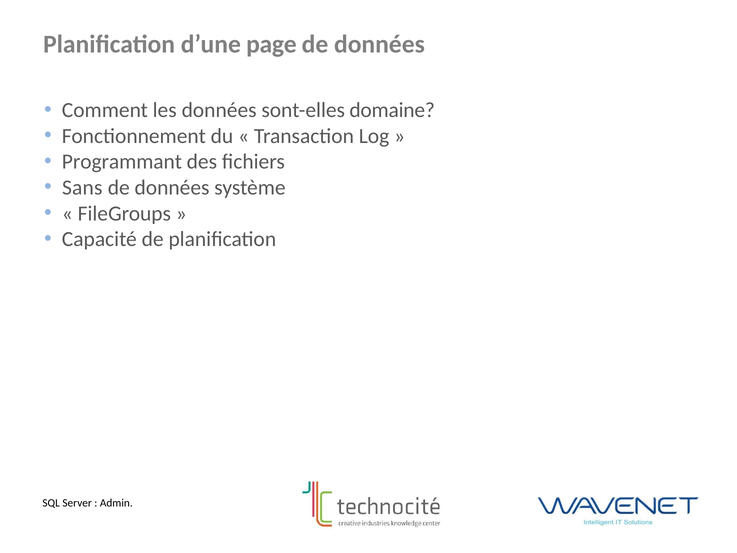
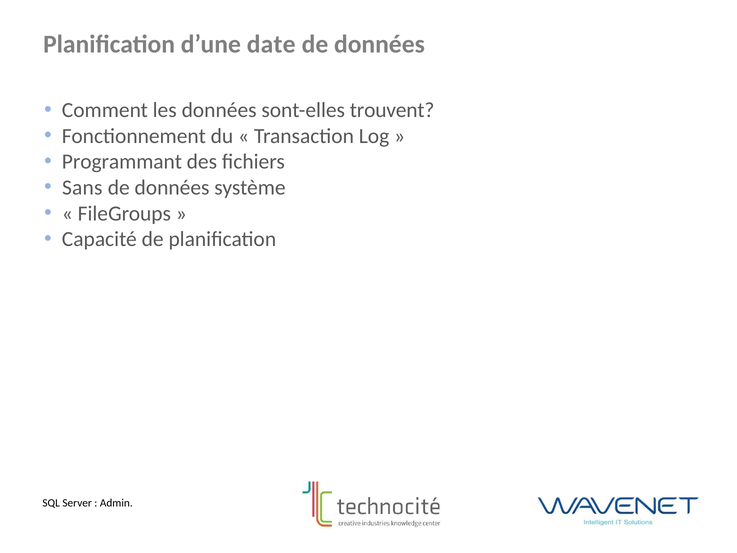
page: page -> date
domaine: domaine -> trouvent
